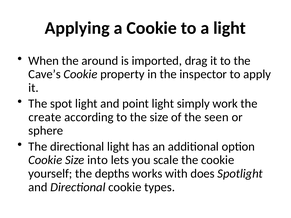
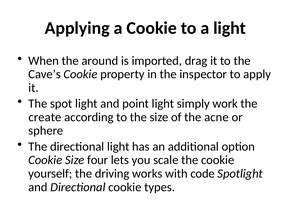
seen: seen -> acne
into: into -> four
depths: depths -> driving
does: does -> code
